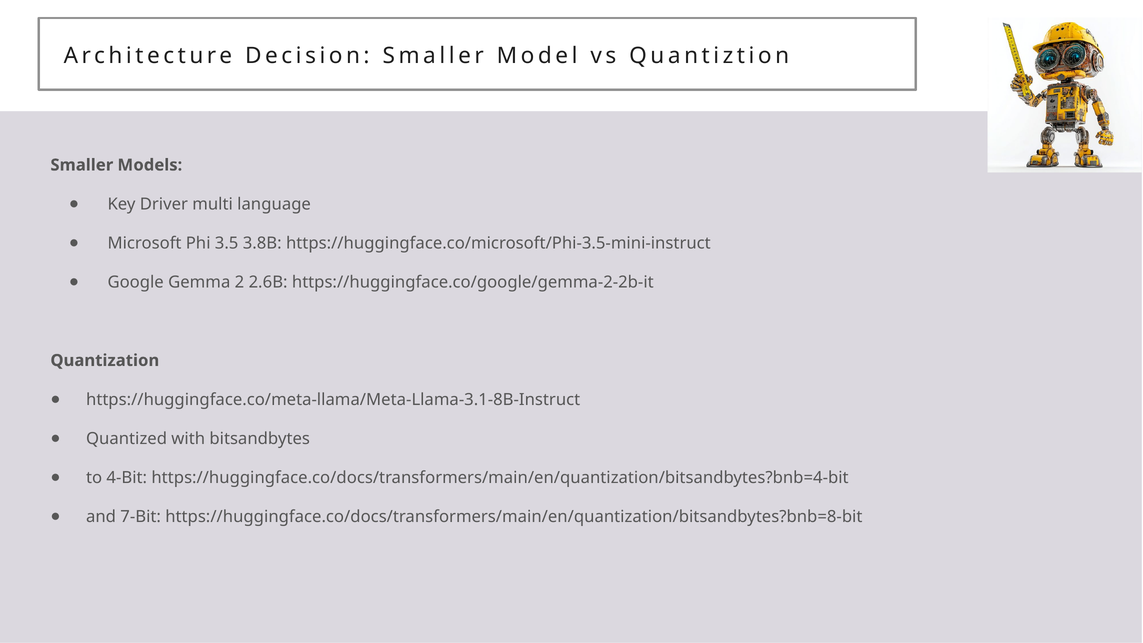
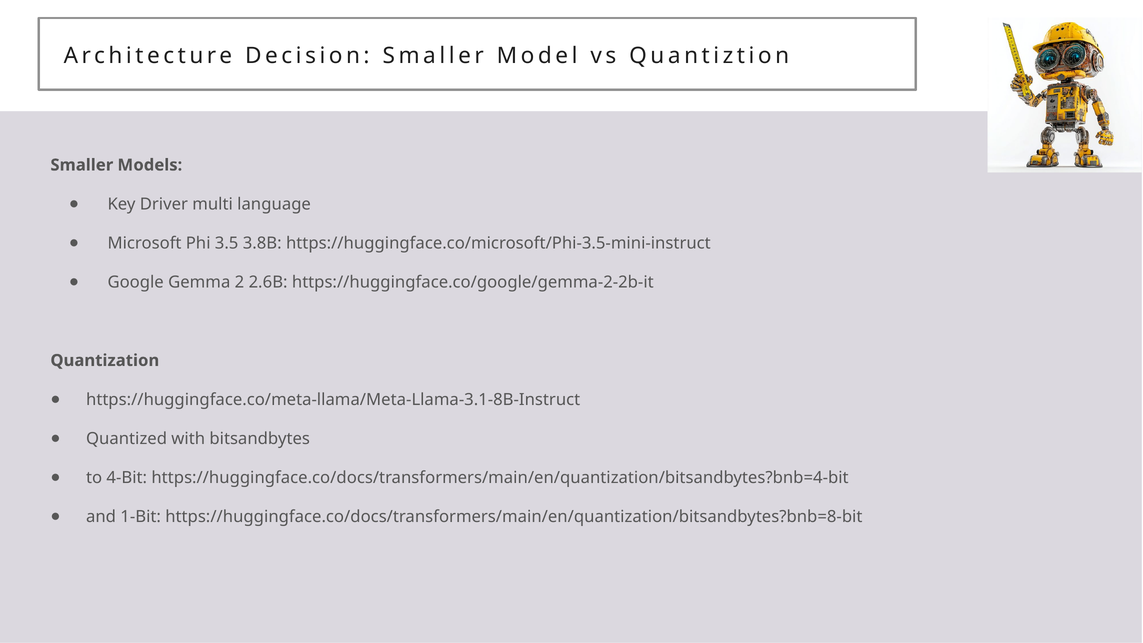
7-Bit: 7-Bit -> 1-Bit
